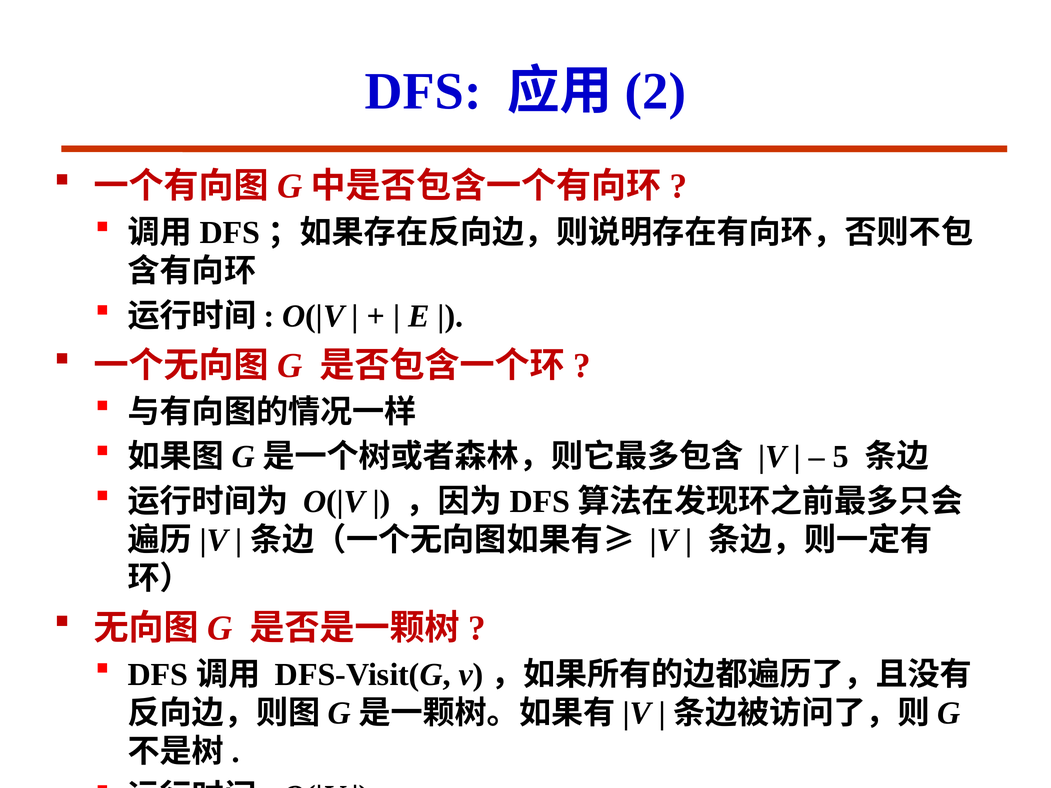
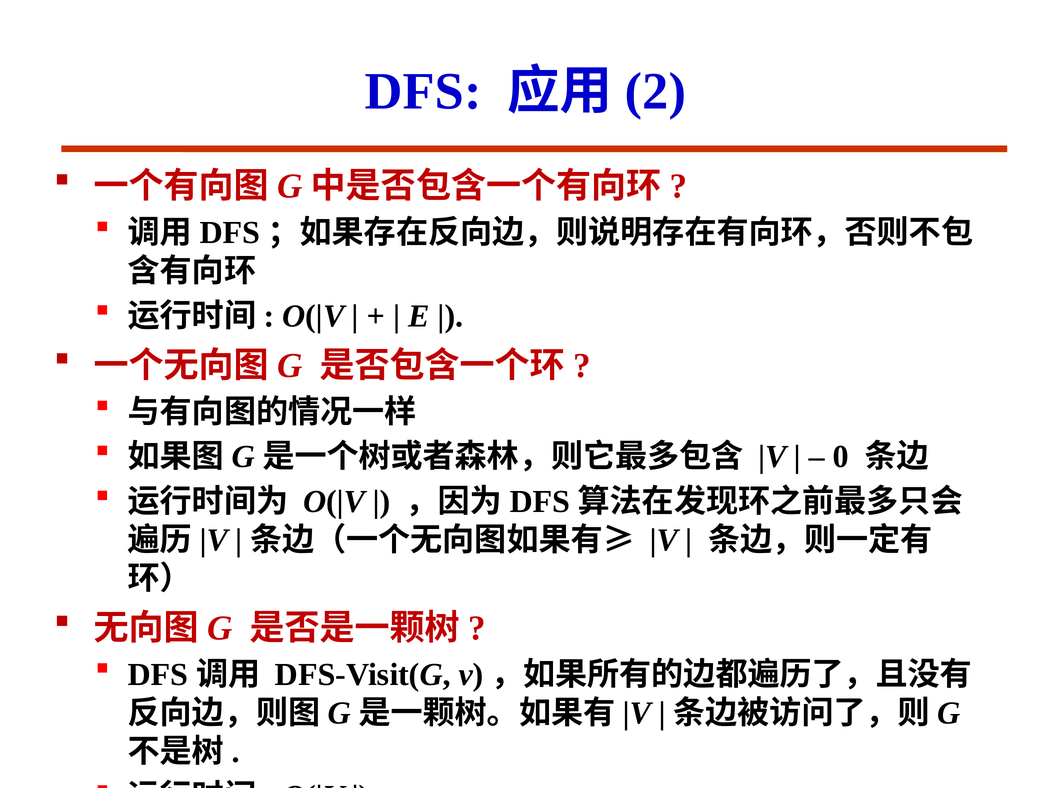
5: 5 -> 0
